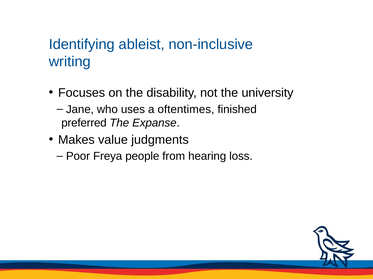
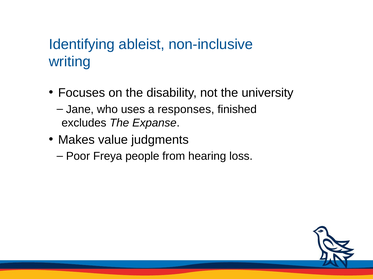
oftentimes: oftentimes -> responses
preferred: preferred -> excludes
